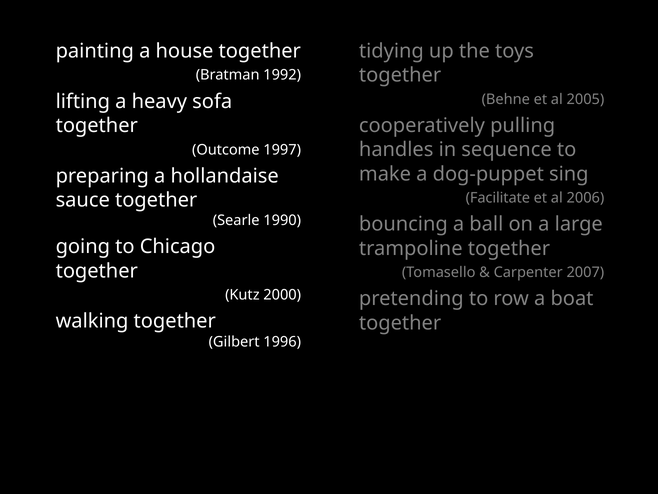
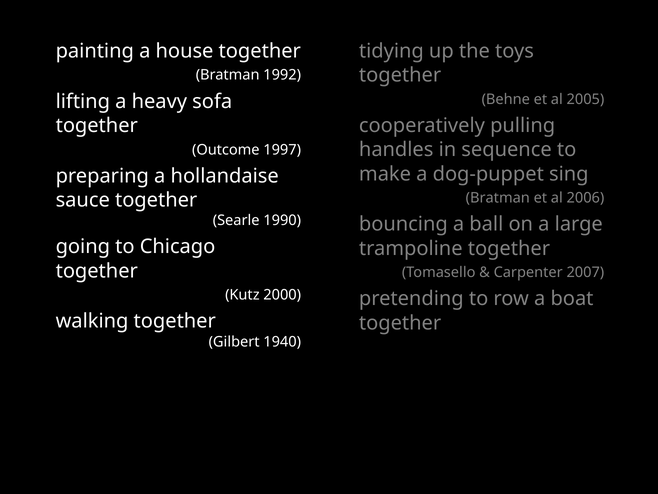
Facilitate at (498, 198): Facilitate -> Bratman
1996: 1996 -> 1940
